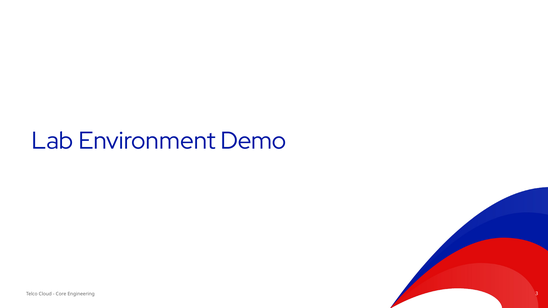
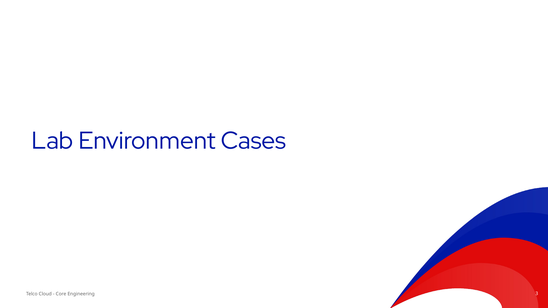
Demo: Demo -> Cases
